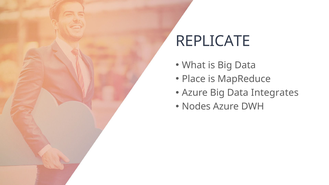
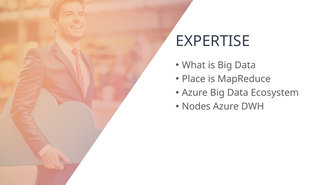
REPLICATE: REPLICATE -> EXPERTISE
Integrates: Integrates -> Ecosystem
